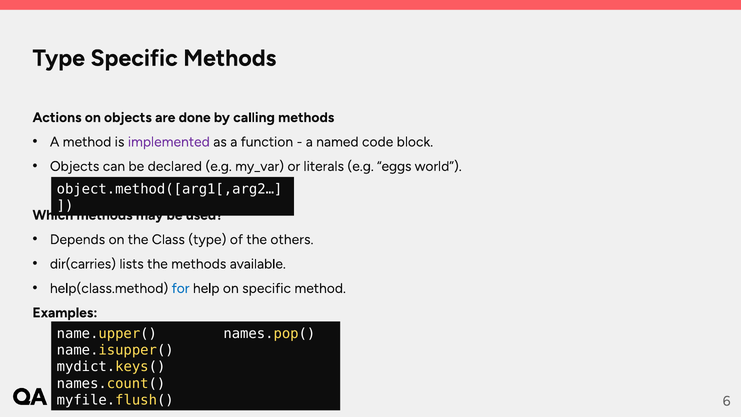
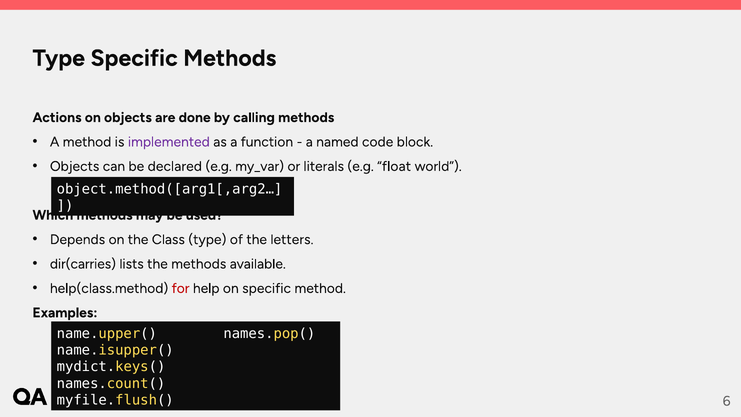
eggs: eggs -> float
others: others -> letters
for colour: blue -> red
